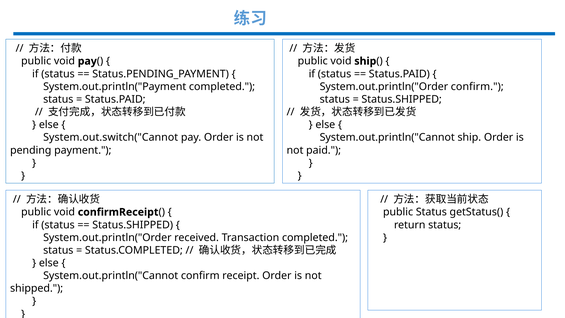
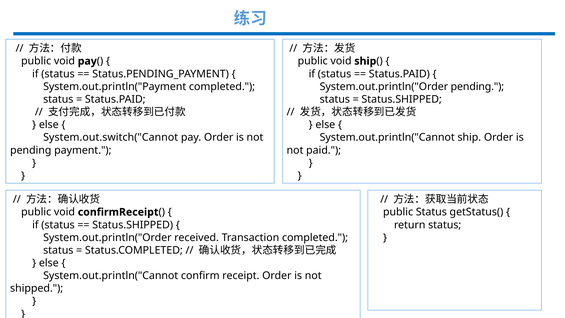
System.out.println("Order confirm: confirm -> pending
